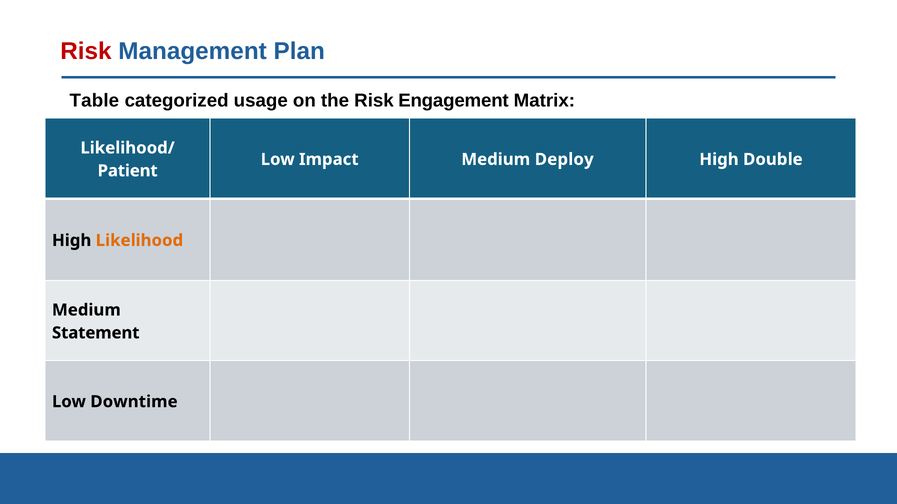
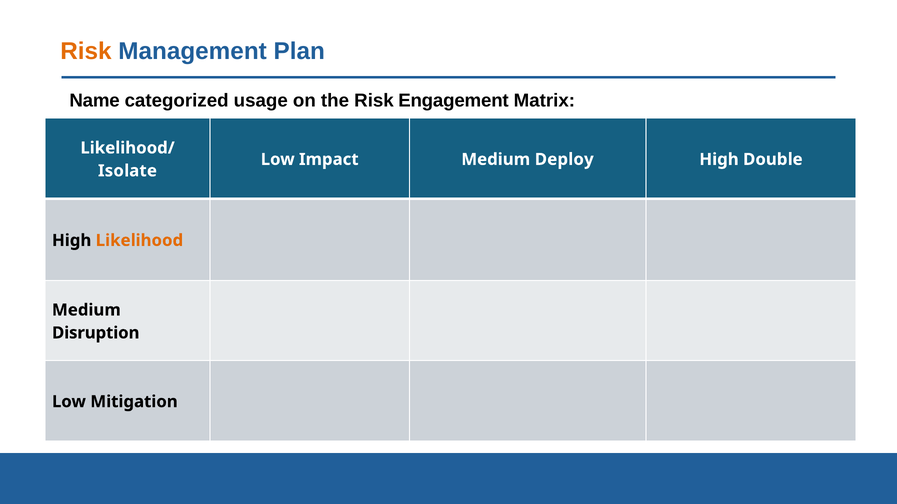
Risk at (86, 51) colour: red -> orange
Table: Table -> Name
Patient: Patient -> Isolate
Statement: Statement -> Disruption
Downtime: Downtime -> Mitigation
